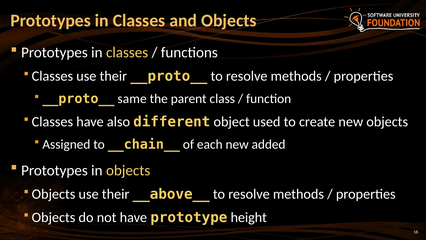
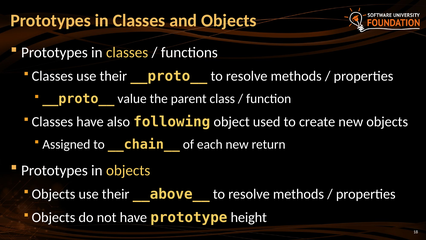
same: same -> value
different: different -> following
added: added -> return
